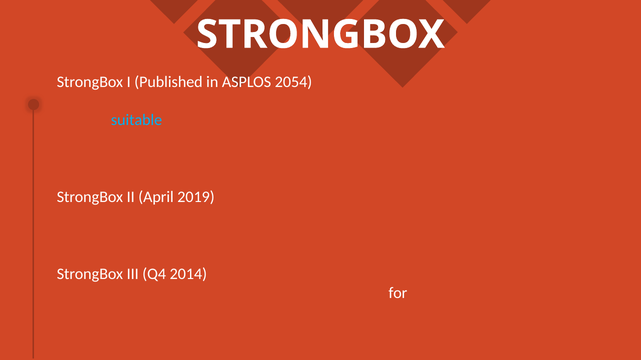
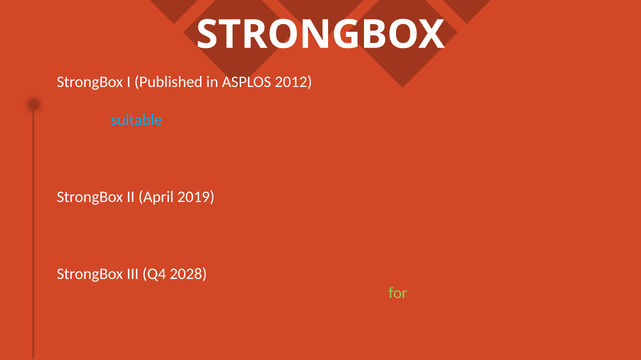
2054: 2054 -> 2012
2014: 2014 -> 2028
for at (398, 293) colour: white -> light green
